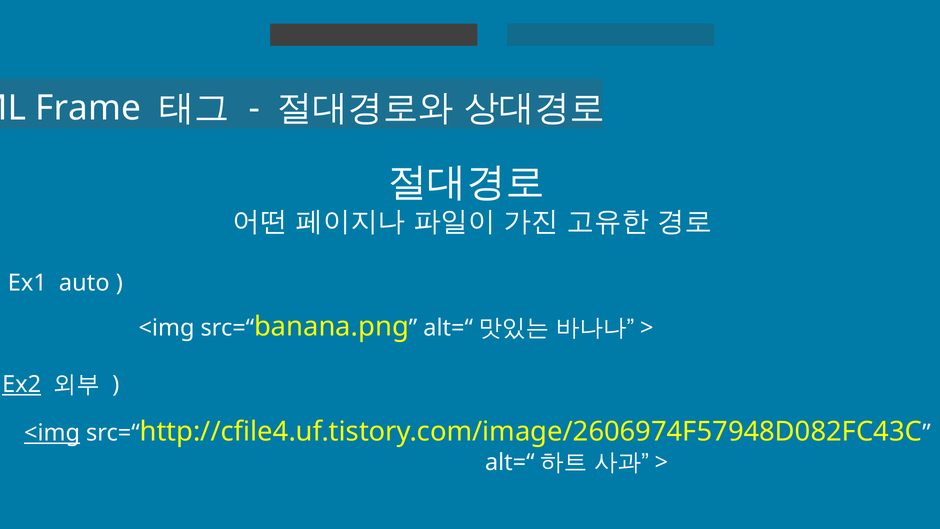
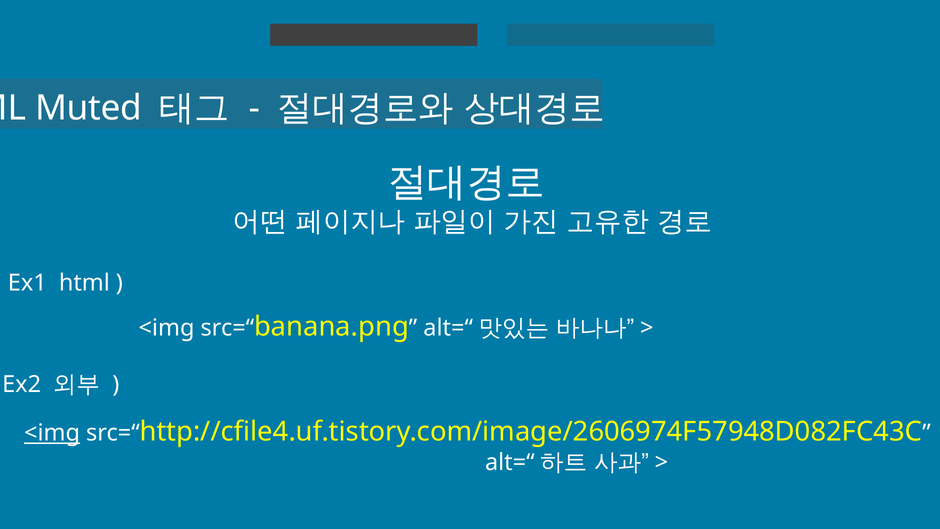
Frame: Frame -> Muted
Ex1 auto: auto -> html
Ex2 underline: present -> none
